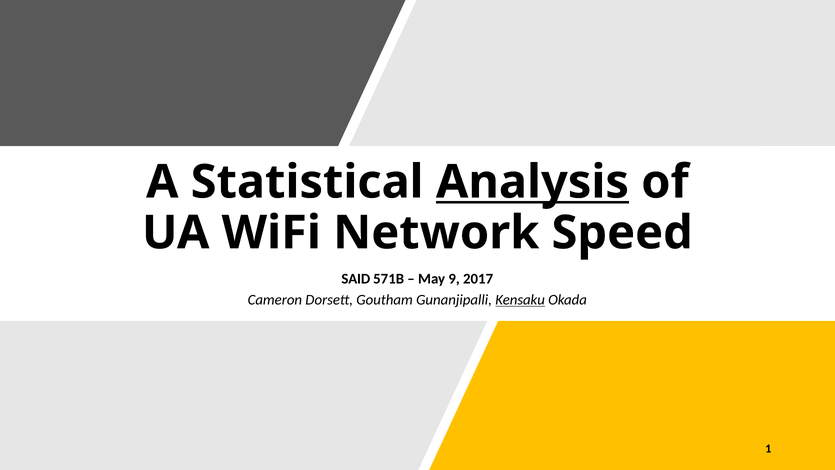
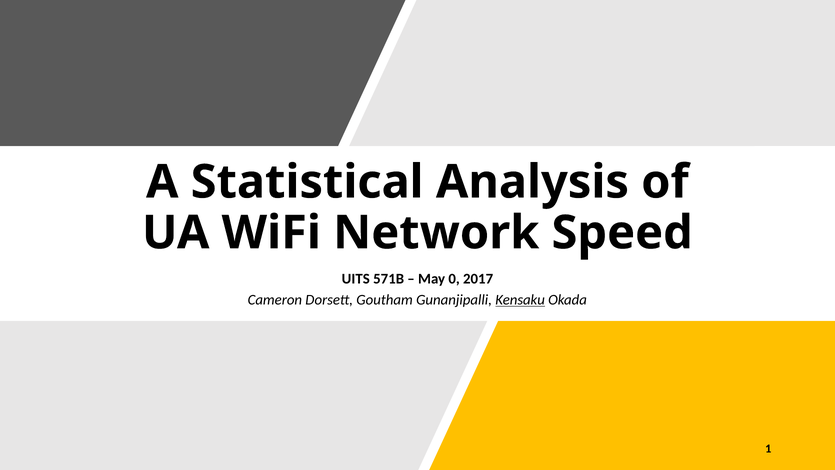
Analysis underline: present -> none
SAID: SAID -> UITS
9: 9 -> 0
